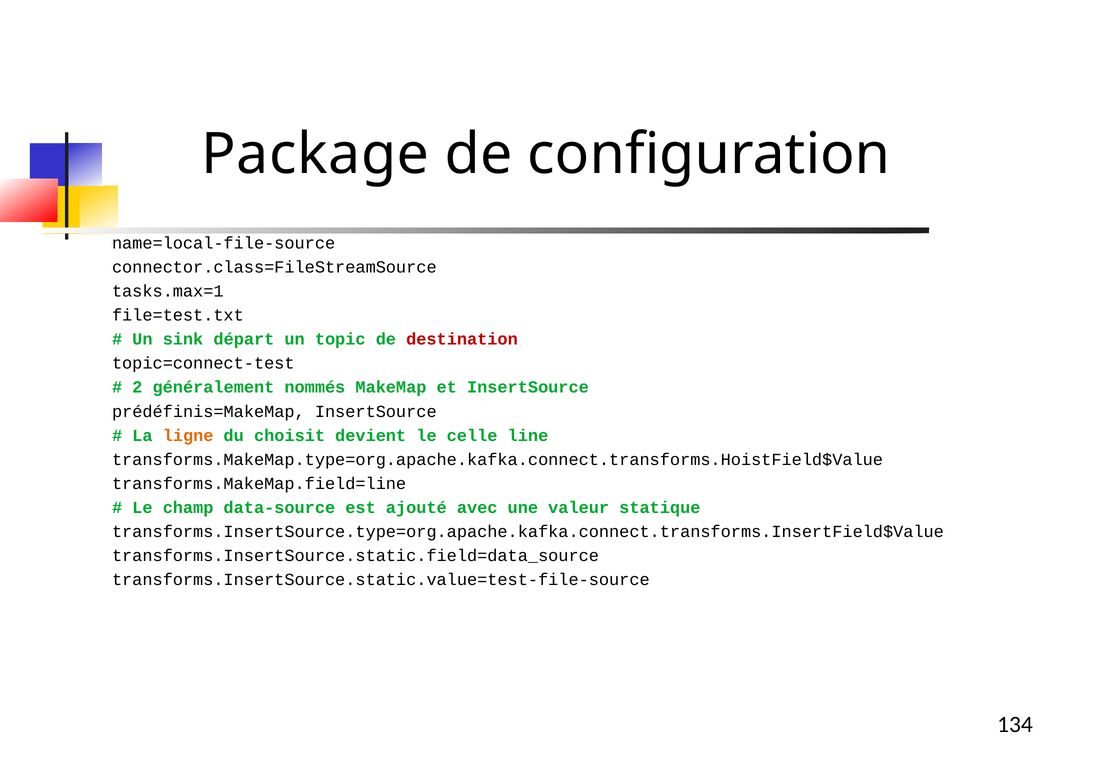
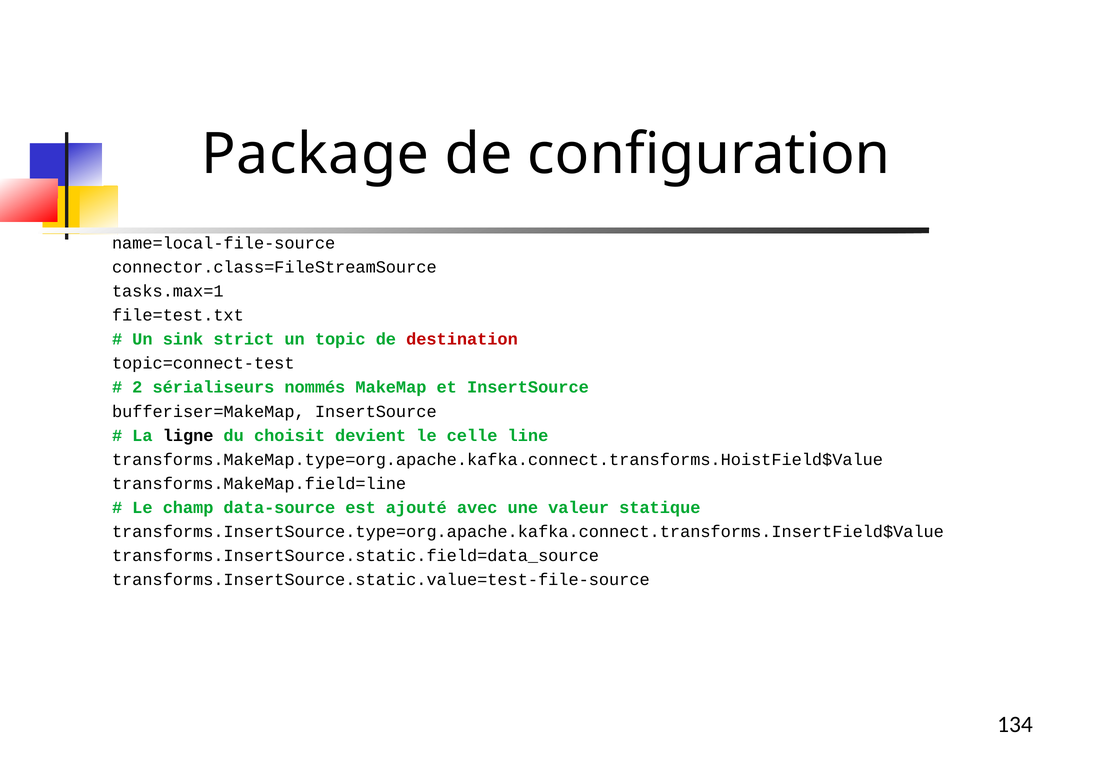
départ: départ -> strict
généralement: généralement -> sérialiseurs
prédéfinis=MakeMap: prédéfinis=MakeMap -> bufferiser=MakeMap
ligne colour: orange -> black
